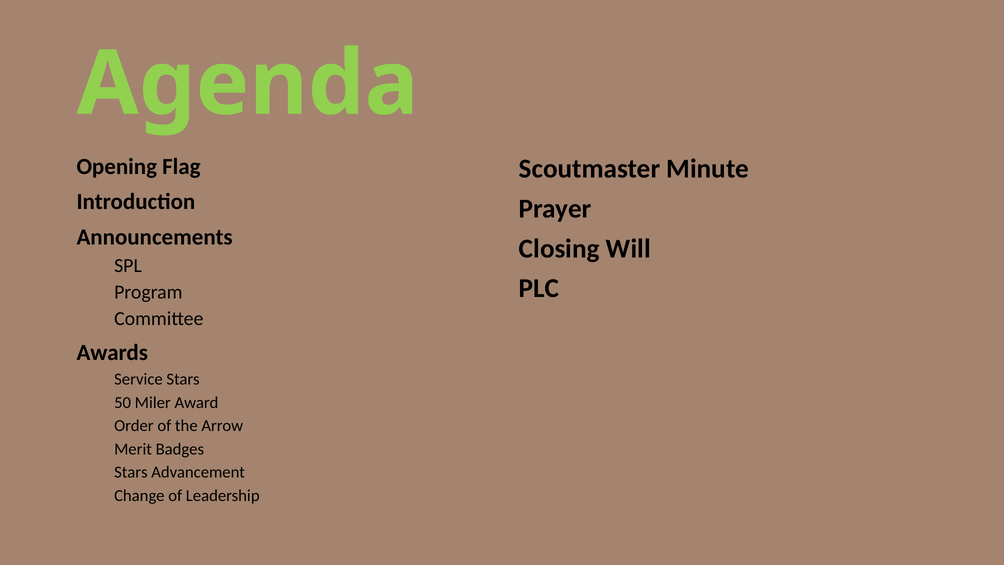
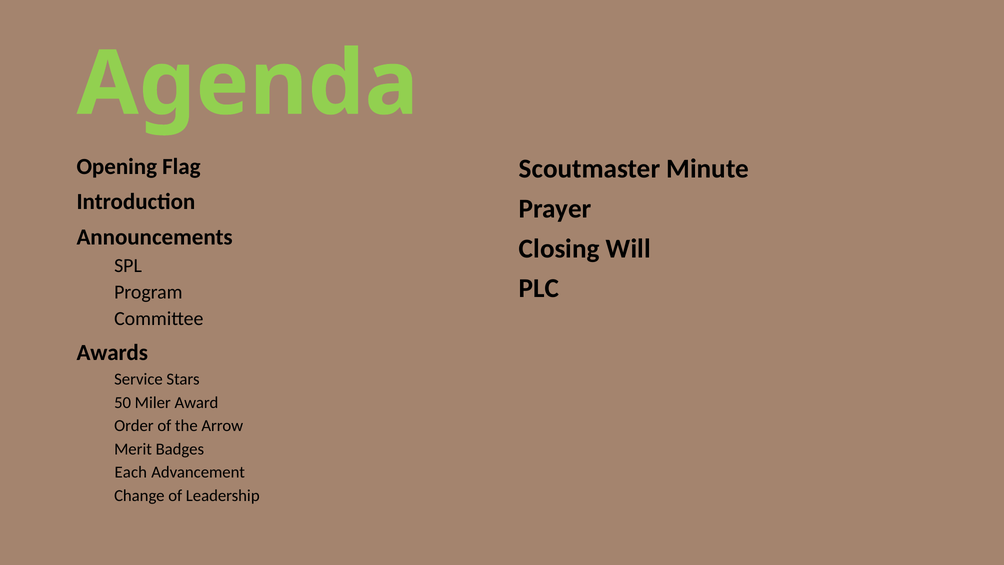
Stars at (131, 472): Stars -> Each
